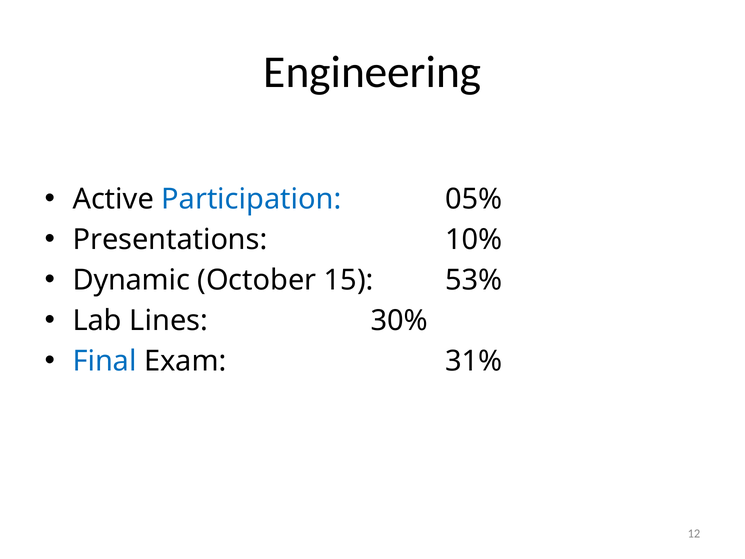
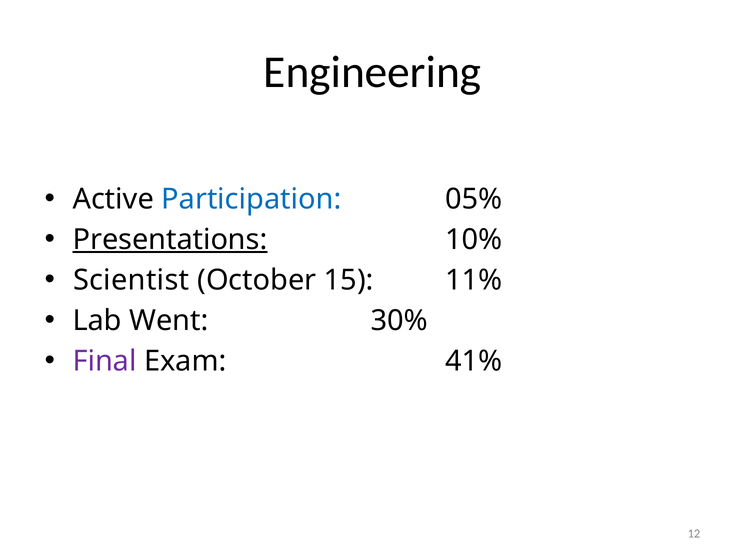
Presentations underline: none -> present
Dynamic: Dynamic -> Scientist
53%: 53% -> 11%
Lines: Lines -> Went
Final colour: blue -> purple
31%: 31% -> 41%
